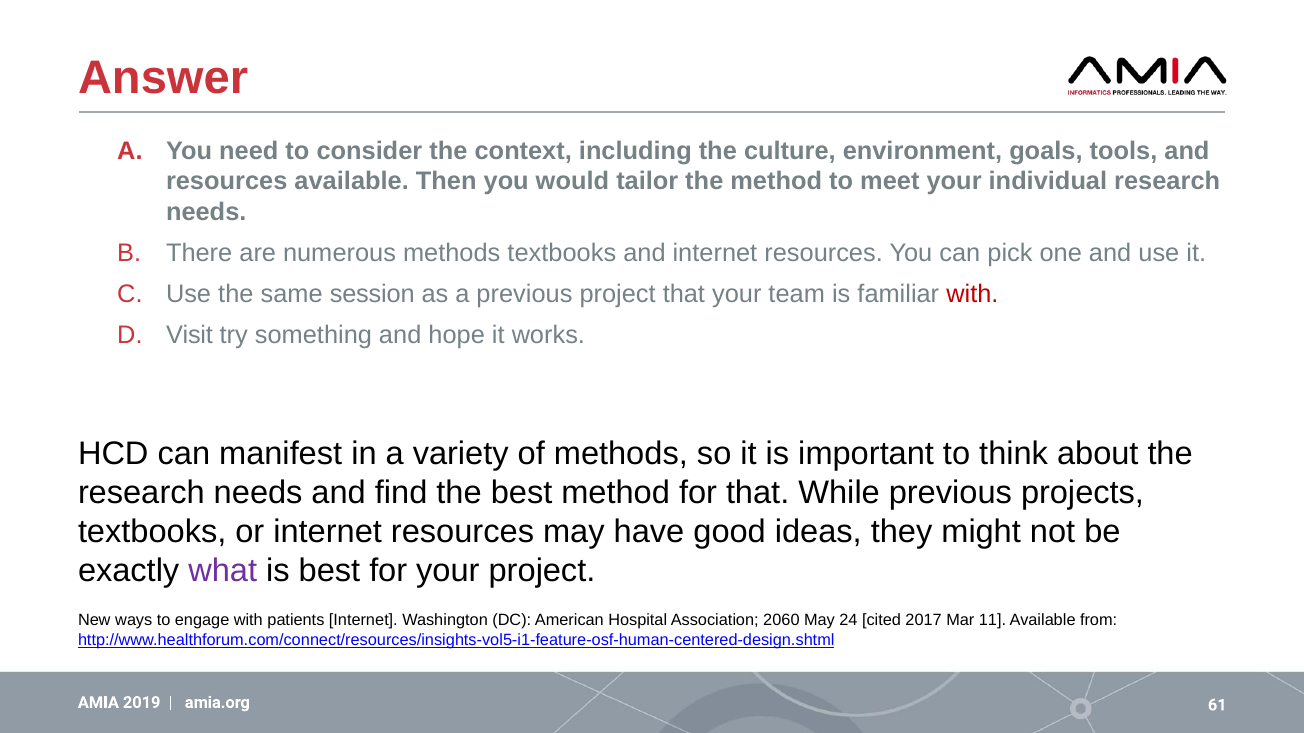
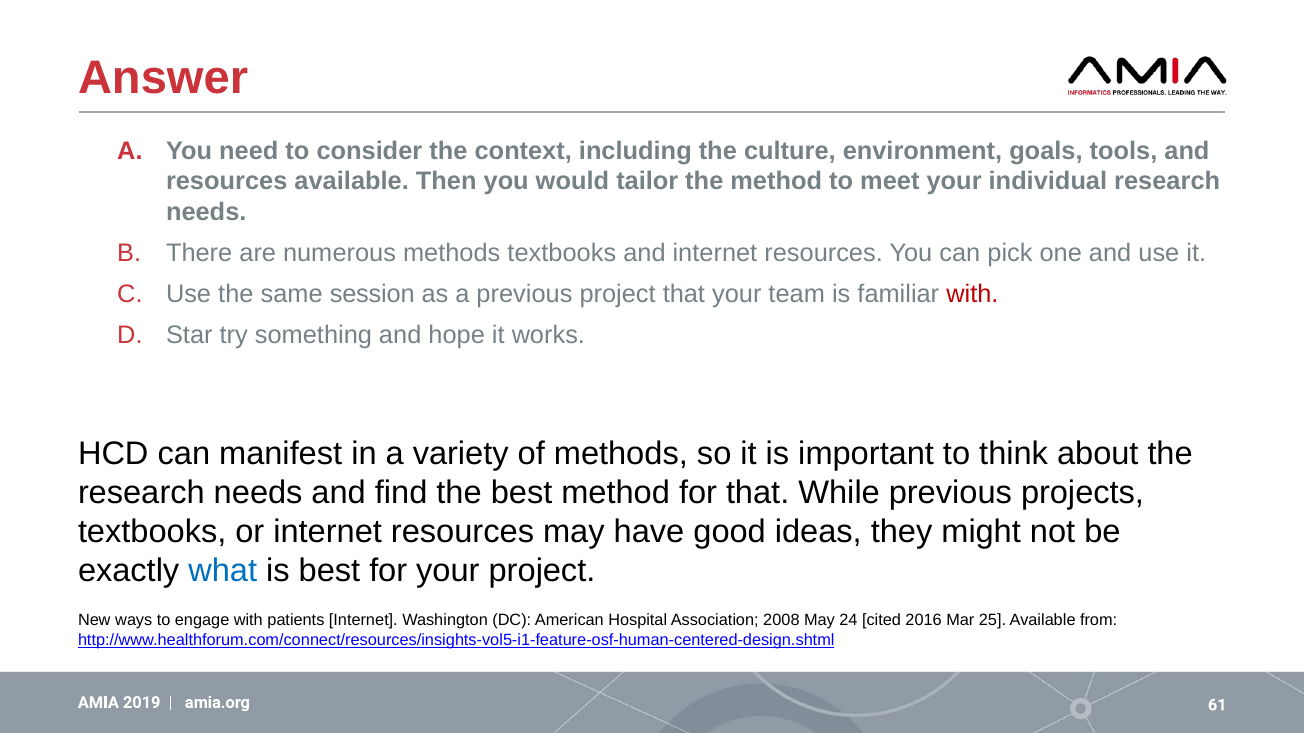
Visit: Visit -> Star
what colour: purple -> blue
2060: 2060 -> 2008
2017: 2017 -> 2016
11: 11 -> 25
